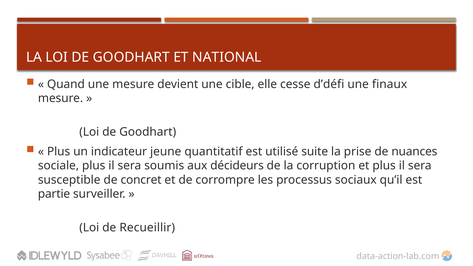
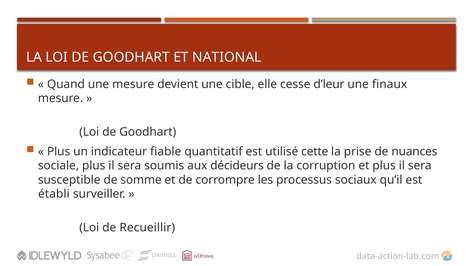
d’défi: d’défi -> d’leur
jeune: jeune -> fiable
suite: suite -> cette
concret: concret -> somme
partie: partie -> établi
